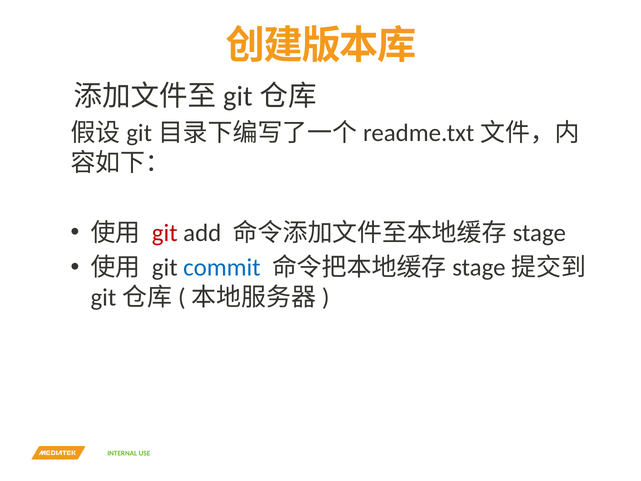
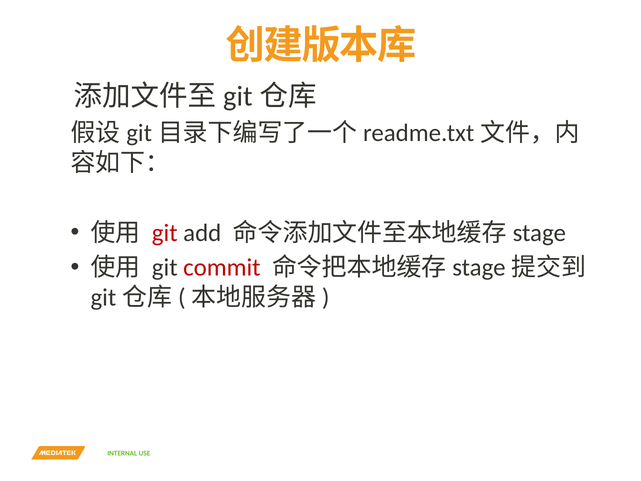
commit colour: blue -> red
